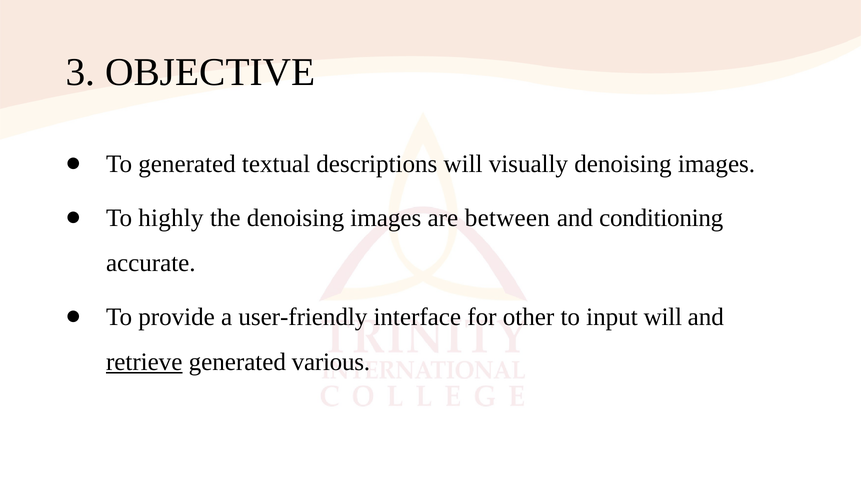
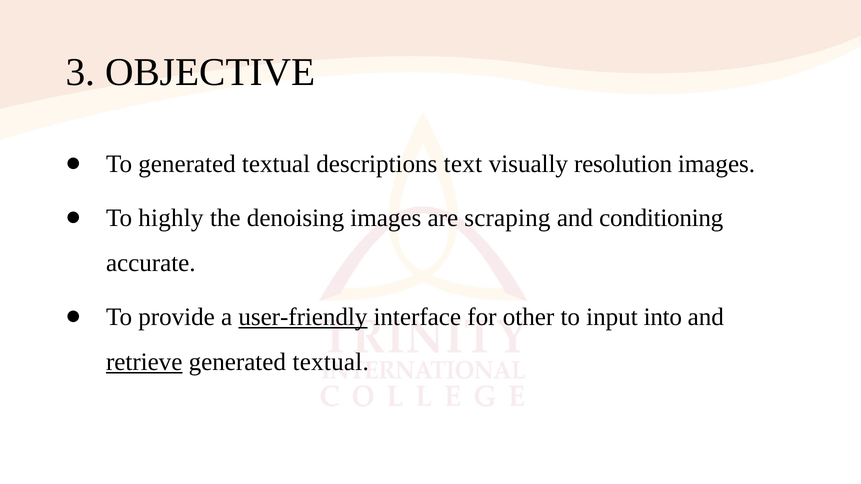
descriptions will: will -> text
visually denoising: denoising -> resolution
between: between -> scraping
user-friendly underline: none -> present
input will: will -> into
various at (331, 362): various -> textual
